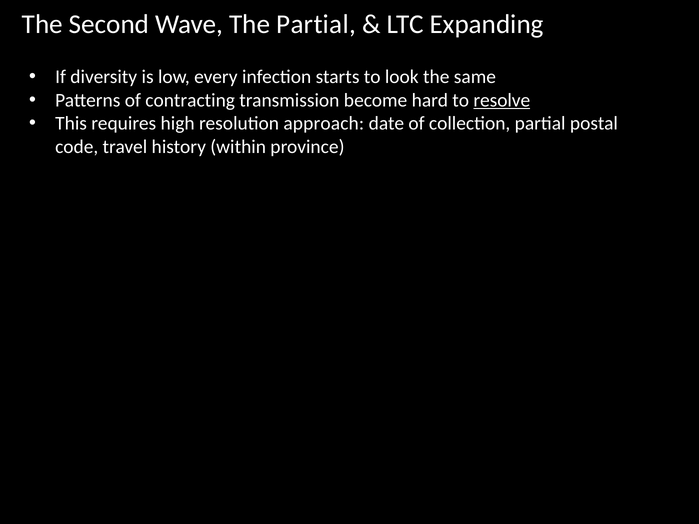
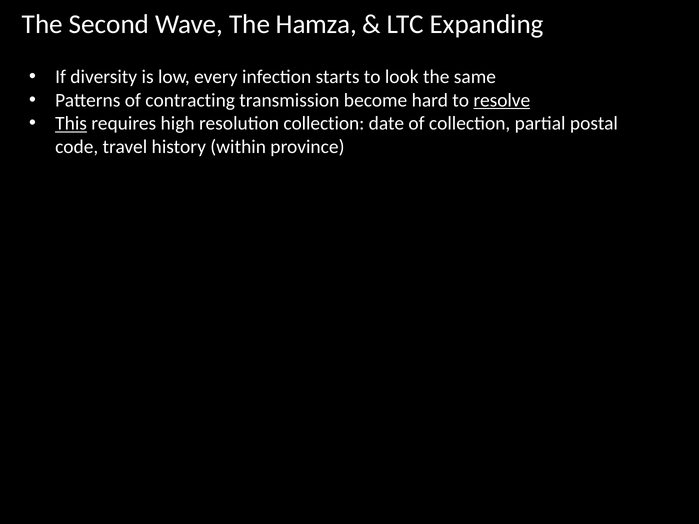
The Partial: Partial -> Hamza
This underline: none -> present
resolution approach: approach -> collection
